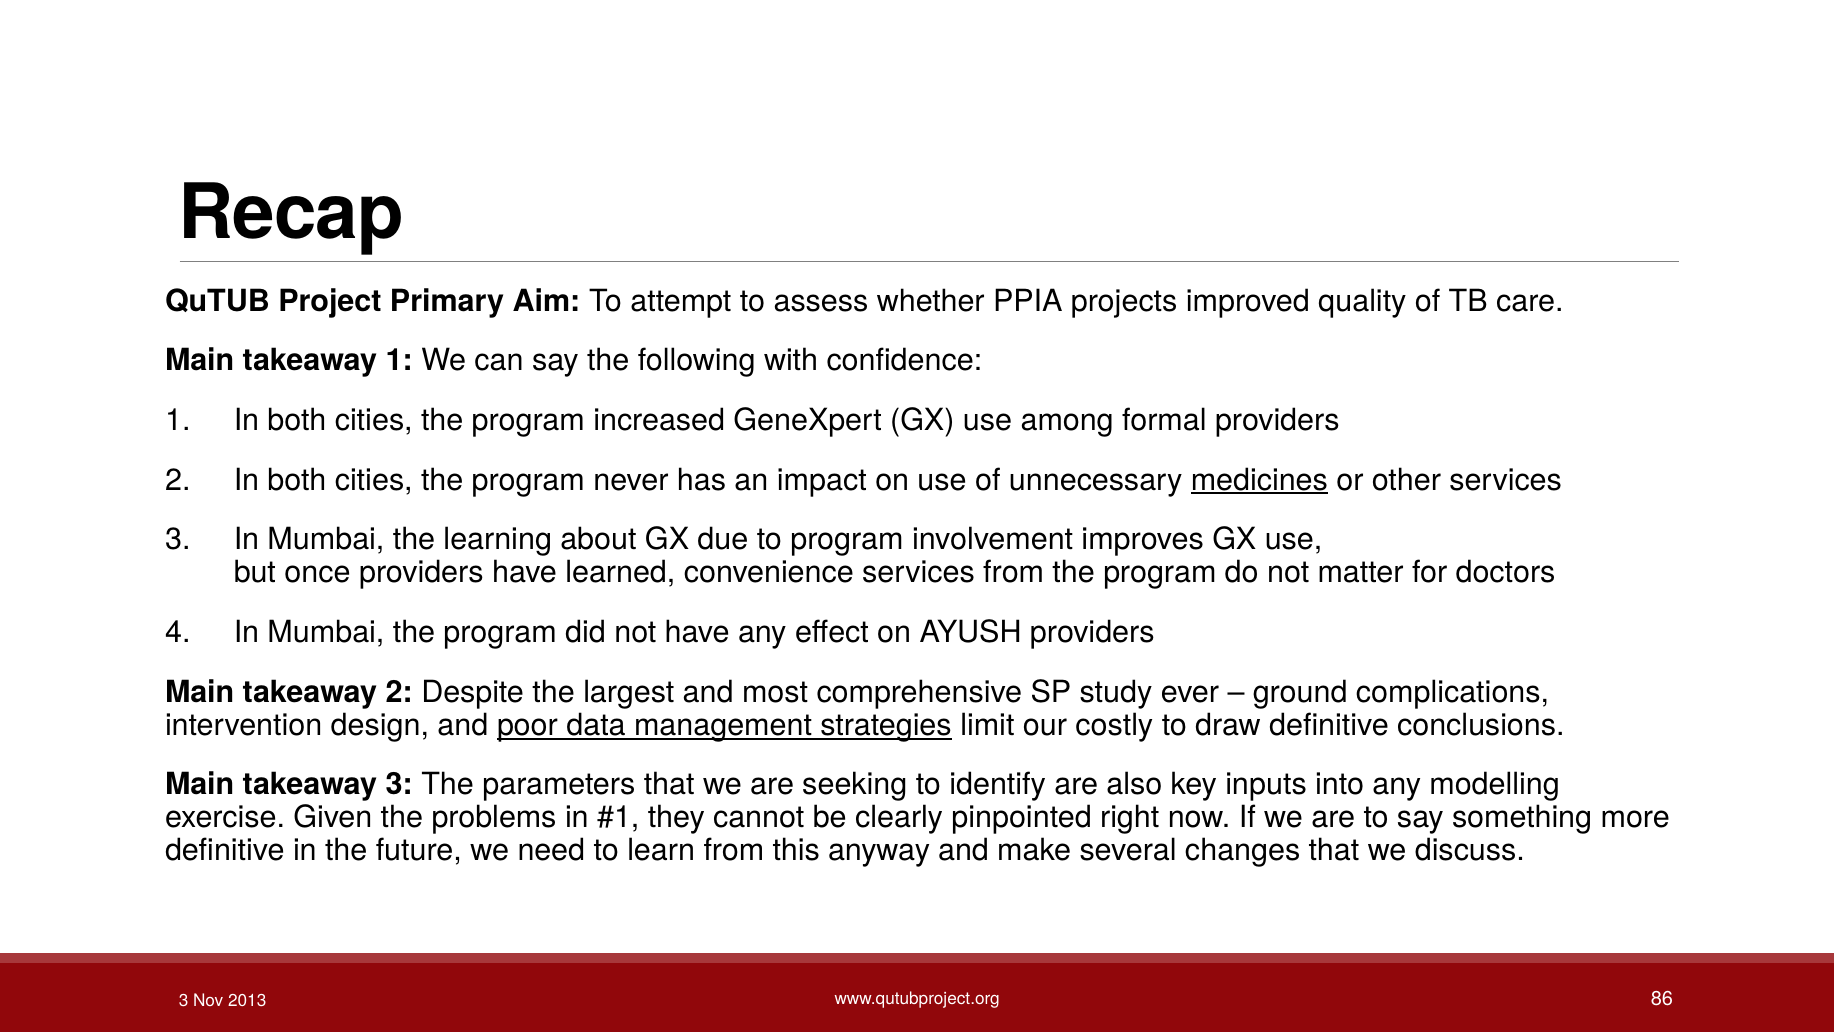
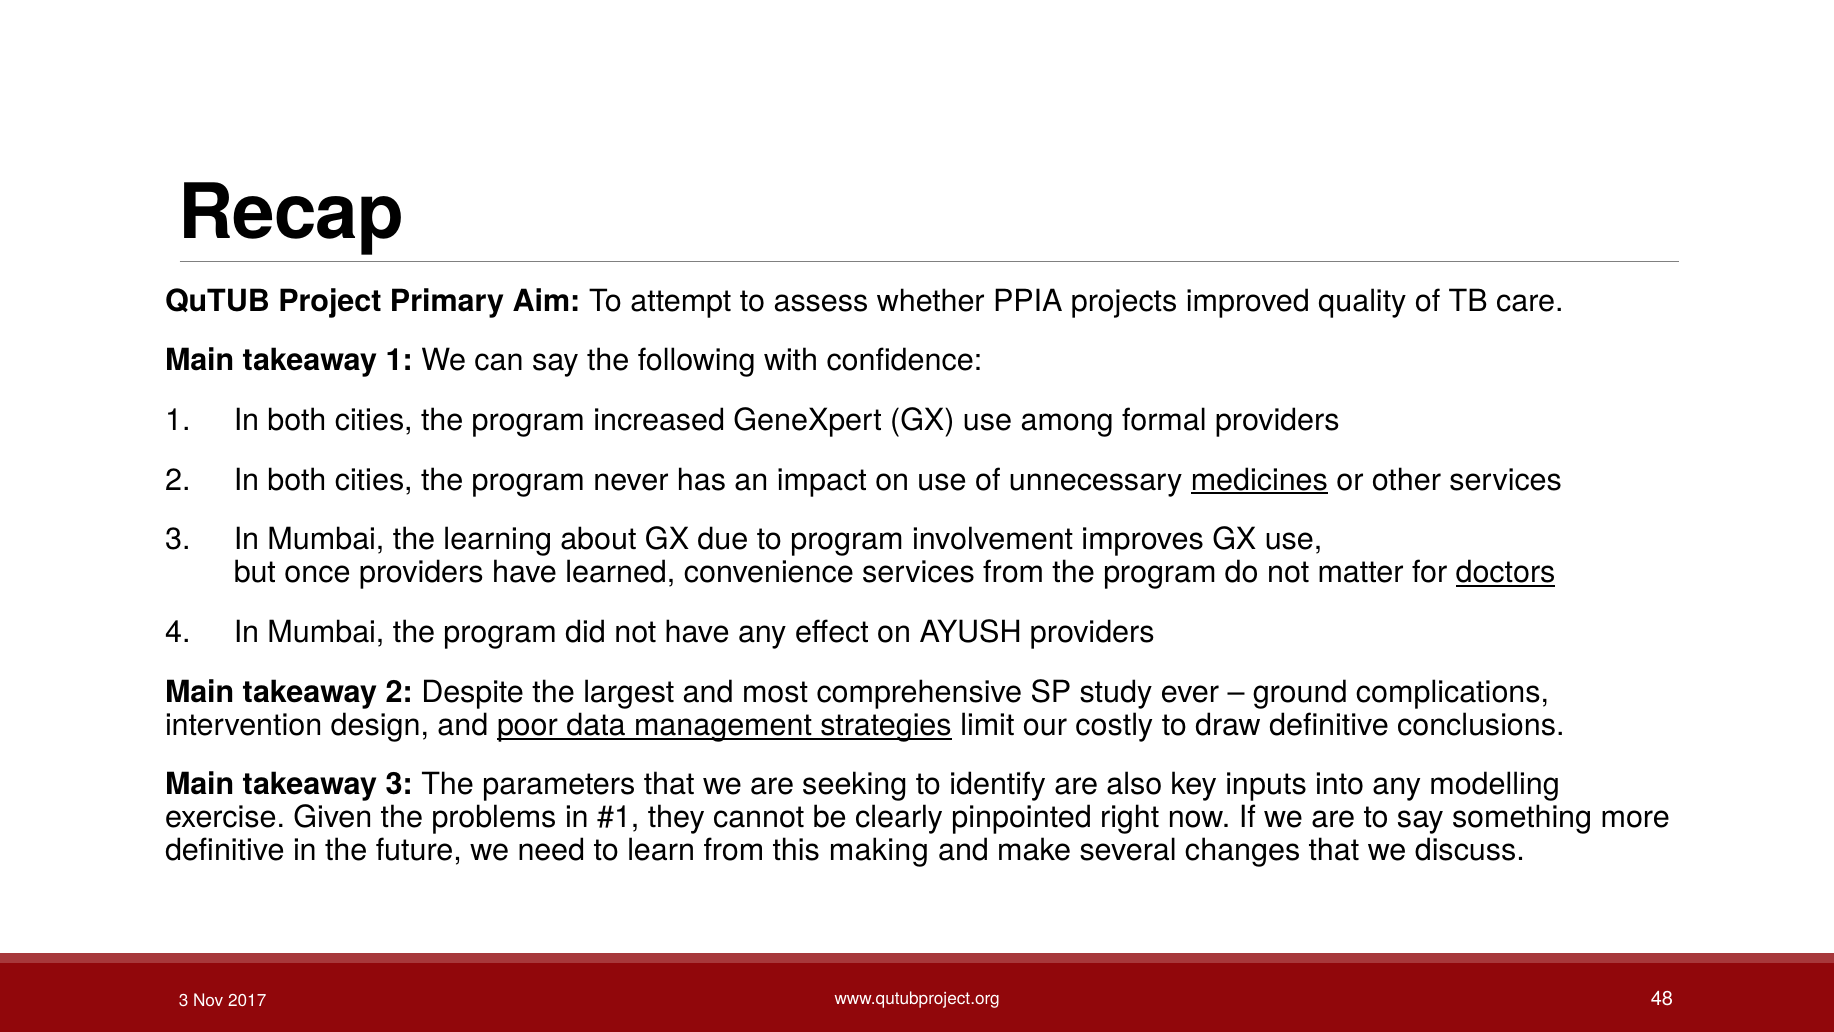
doctors underline: none -> present
anyway: anyway -> making
86: 86 -> 48
2013: 2013 -> 2017
